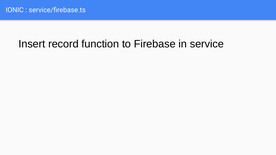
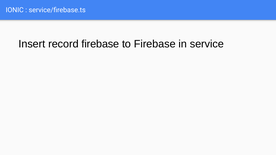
record function: function -> firebase
